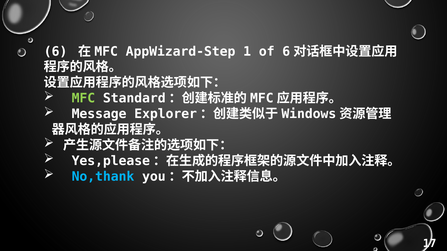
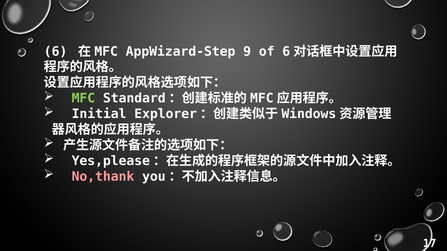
1: 1 -> 9
Message: Message -> Initial
No,thank colour: light blue -> pink
